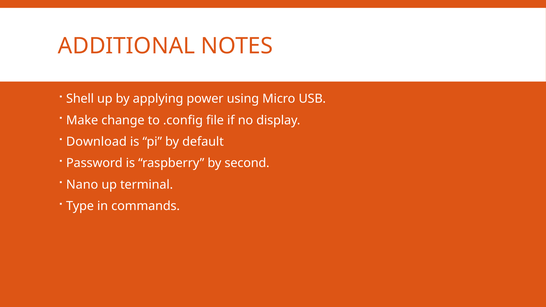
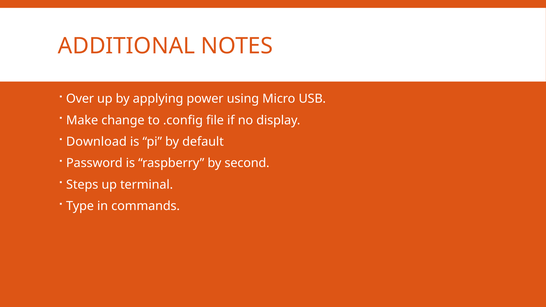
Shell: Shell -> Over
Nano: Nano -> Steps
